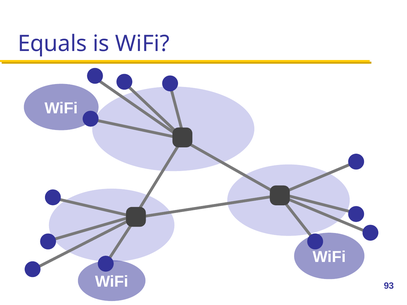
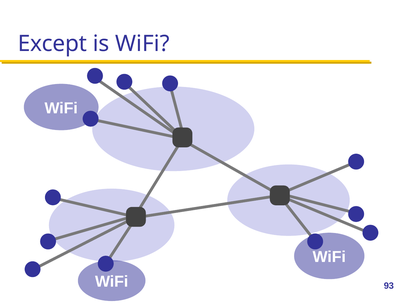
Equals: Equals -> Except
